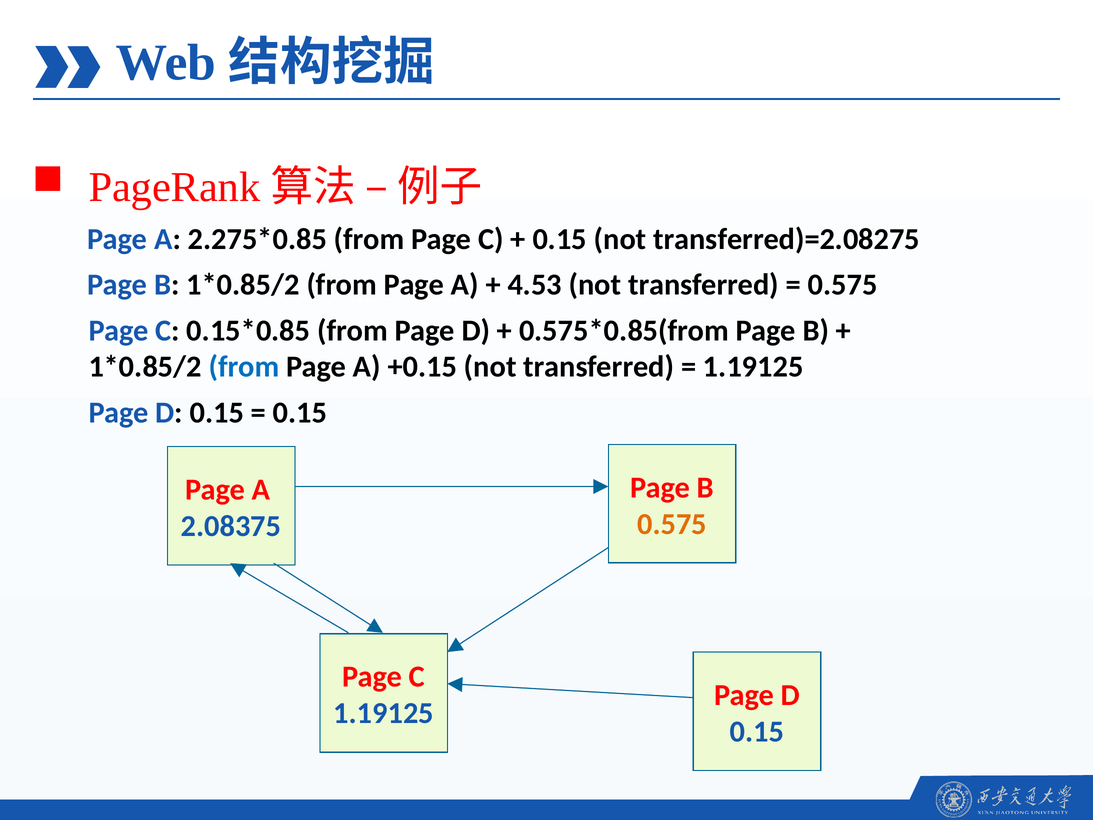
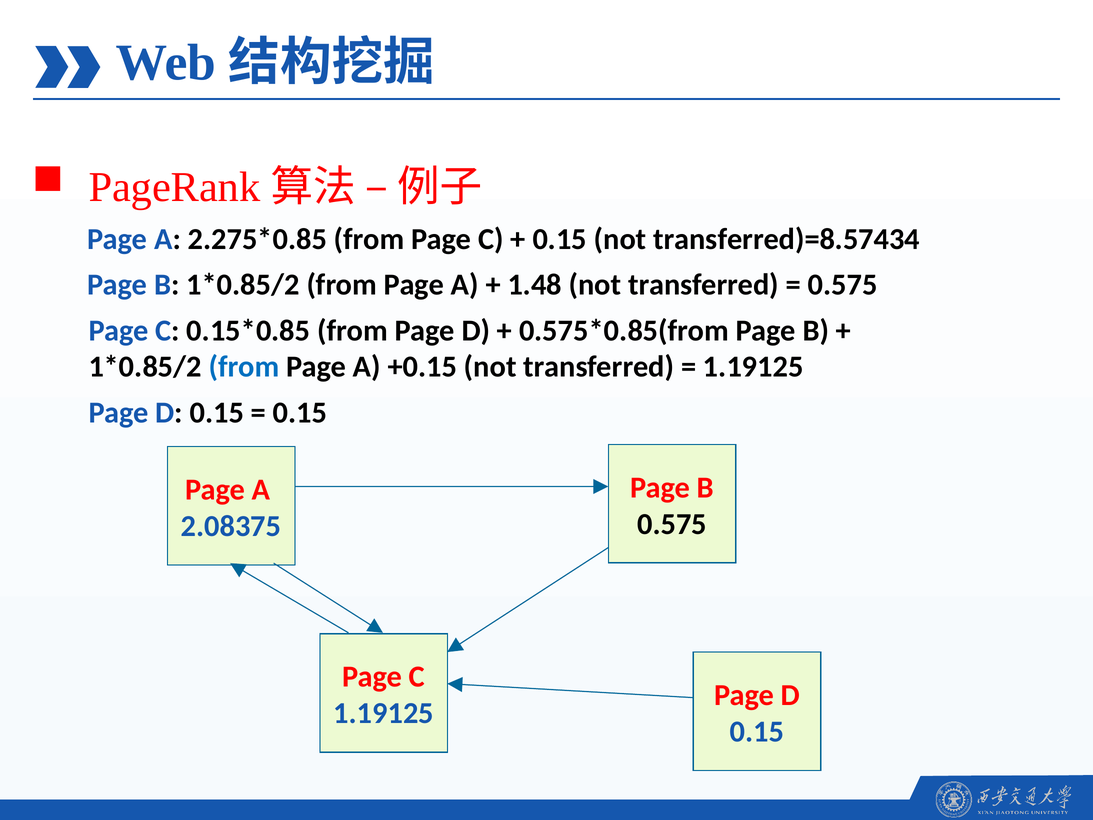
transferred)=2.08275: transferred)=2.08275 -> transferred)=8.57434
4.53: 4.53 -> 1.48
0.575 at (672, 524) colour: orange -> black
